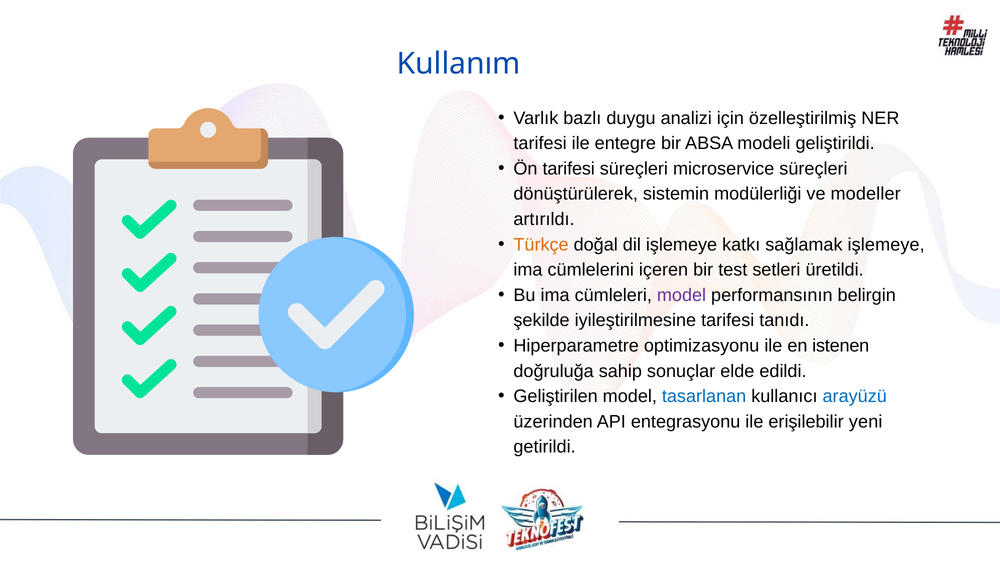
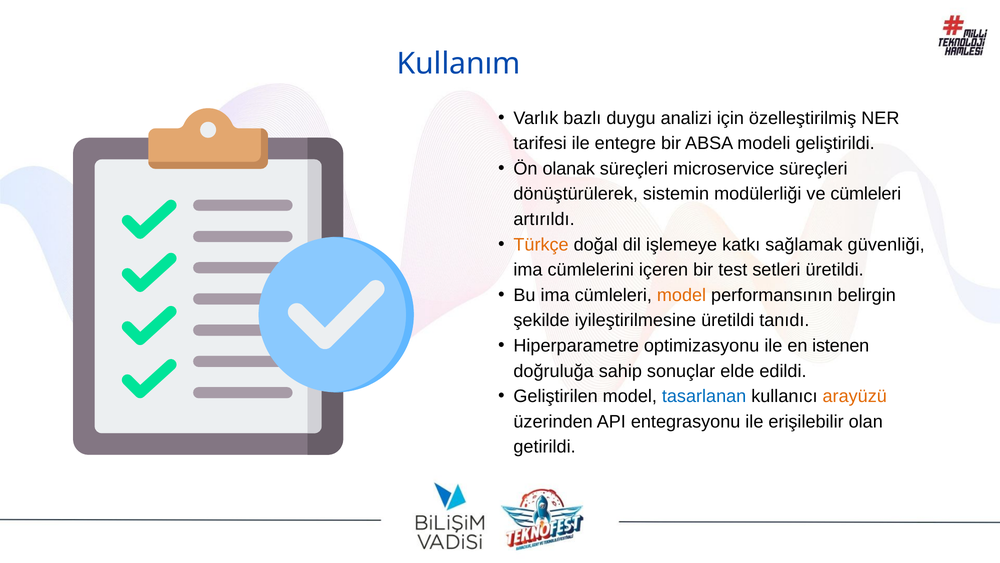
Ön tarifesi: tarifesi -> olanak
ve modeller: modeller -> cümleleri
sağlamak işlemeye: işlemeye -> güvenliği
model at (682, 295) colour: purple -> orange
iyileştirilmesine tarifesi: tarifesi -> üretildi
arayüzü colour: blue -> orange
yeni: yeni -> olan
